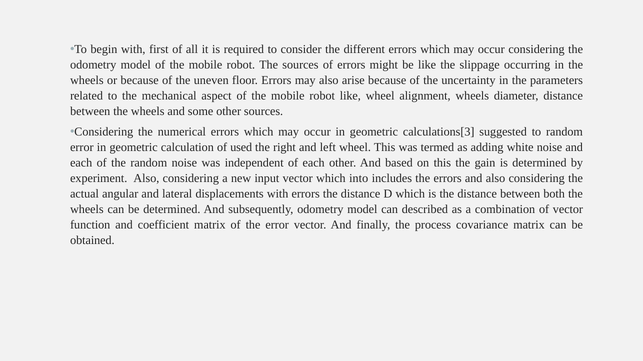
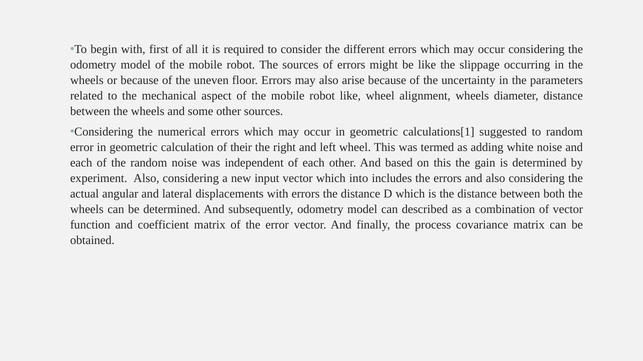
calculations[3: calculations[3 -> calculations[1
used: used -> their
